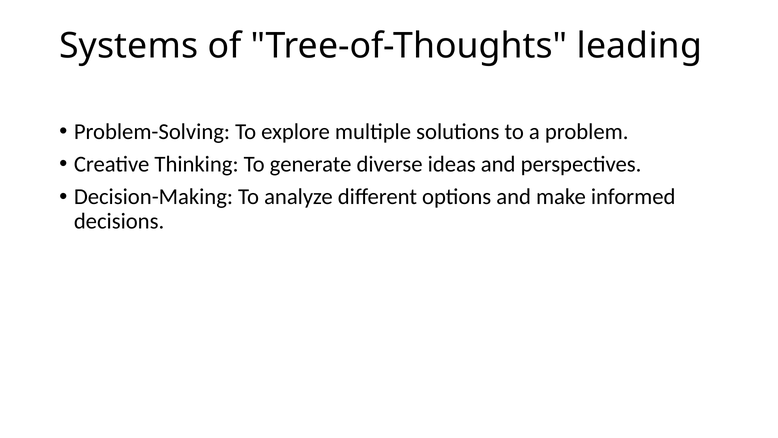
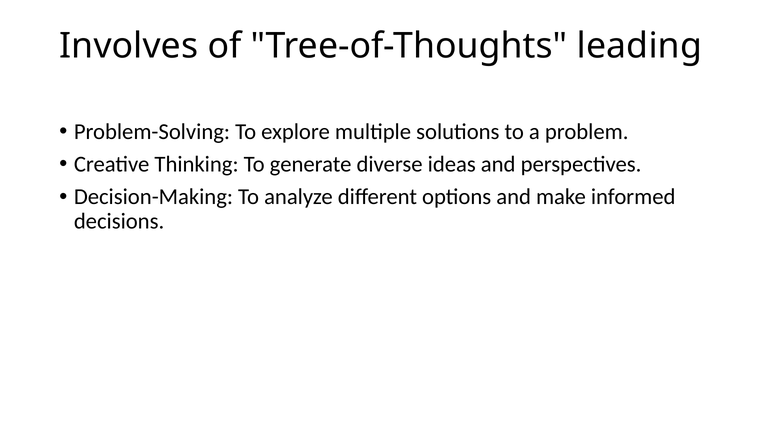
Systems: Systems -> Involves
